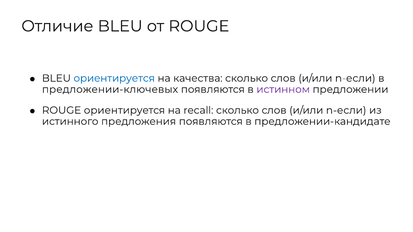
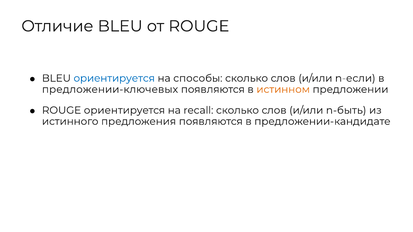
качества: качества -> способы
истинном colour: purple -> orange
n-если at (346, 110): n-если -> n-быть
